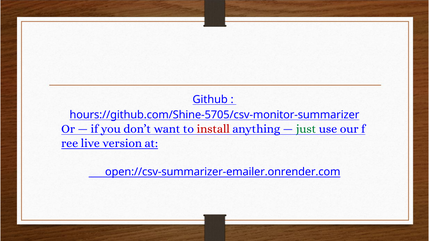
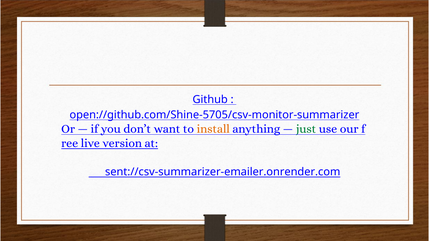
hours://github.com/Shine-5705/csv-monitor-summarizer: hours://github.com/Shine-5705/csv-monitor-summarizer -> open://github.com/Shine-5705/csv-monitor-summarizer
install colour: red -> orange
open://csv-summarizer-emailer.onrender.com: open://csv-summarizer-emailer.onrender.com -> sent://csv-summarizer-emailer.onrender.com
